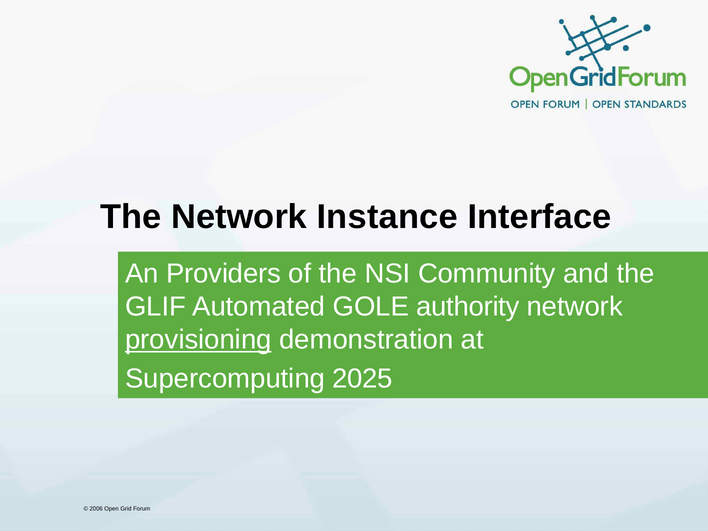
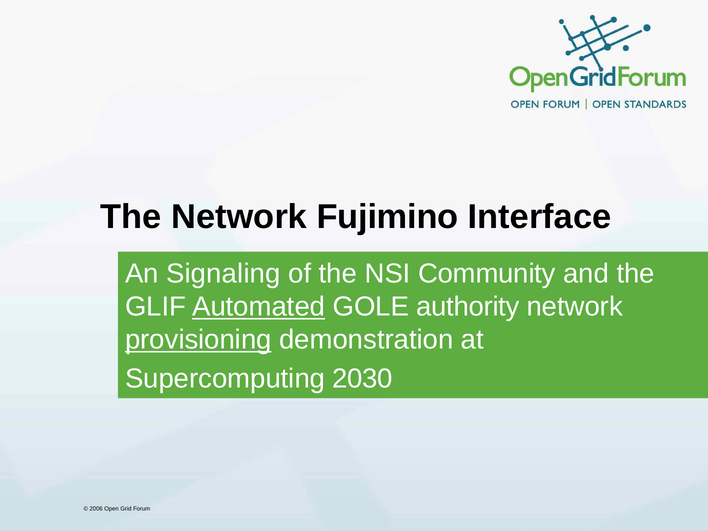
Instance: Instance -> Fujimino
Providers: Providers -> Signaling
Automated underline: none -> present
2025: 2025 -> 2030
